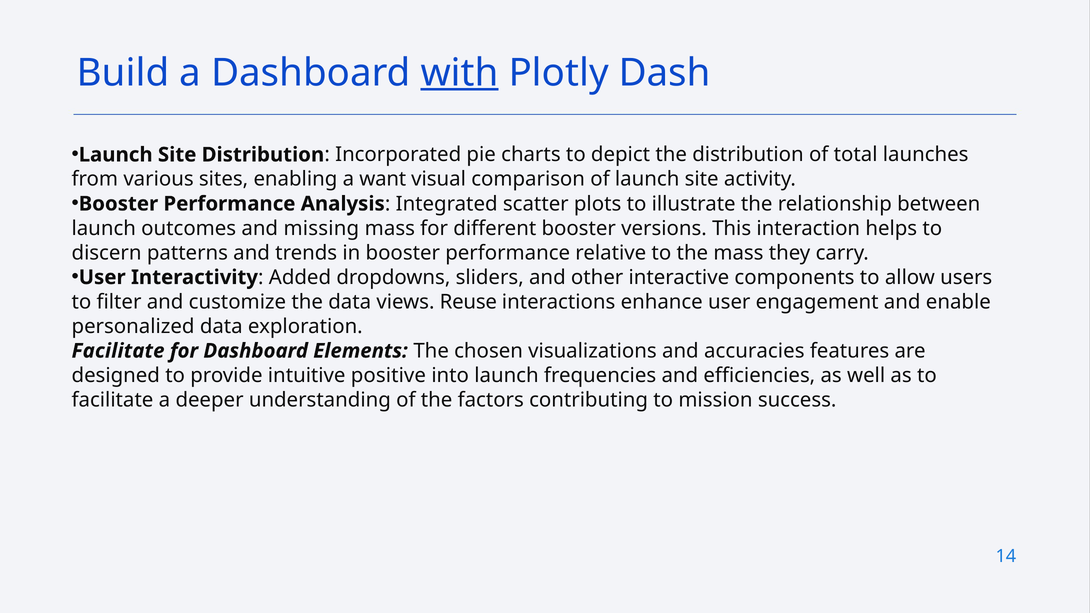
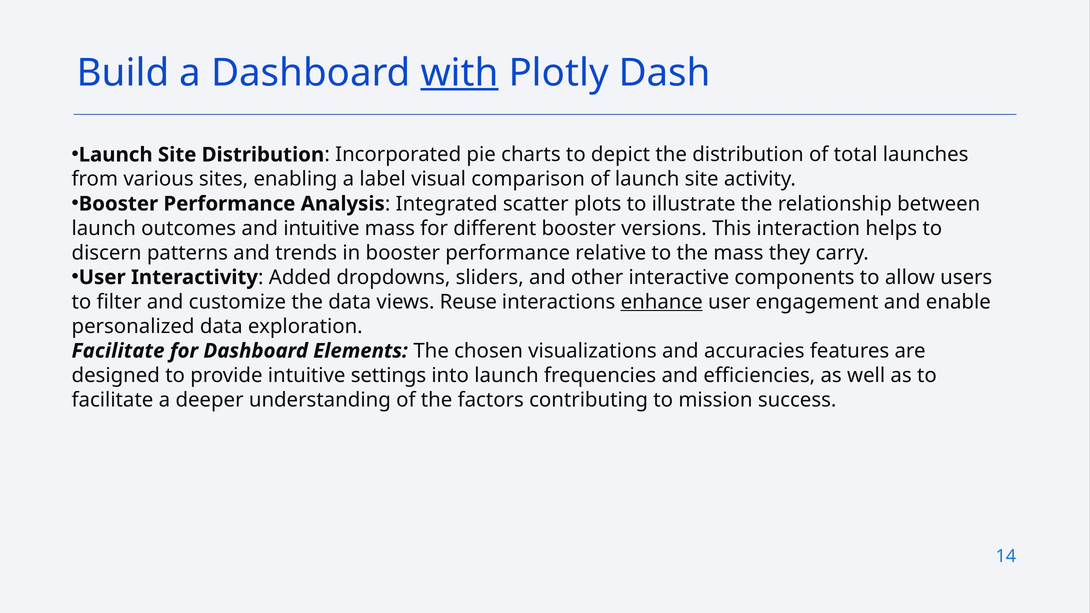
want: want -> label
and missing: missing -> intuitive
enhance underline: none -> present
positive: positive -> settings
